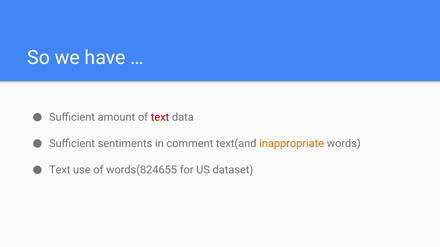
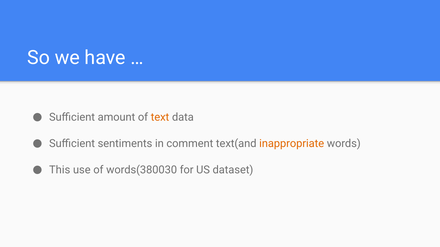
text at (160, 117) colour: red -> orange
Text at (60, 170): Text -> This
words(824655: words(824655 -> words(380030
